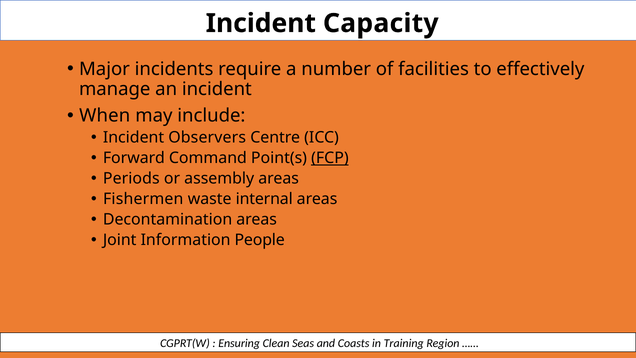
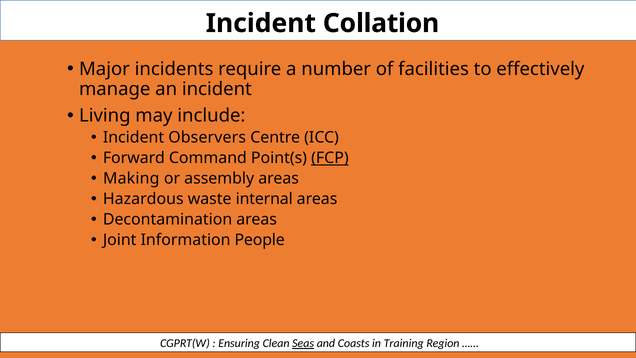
Capacity: Capacity -> Collation
When: When -> Living
Periods: Periods -> Making
Fishermen: Fishermen -> Hazardous
Seas underline: none -> present
